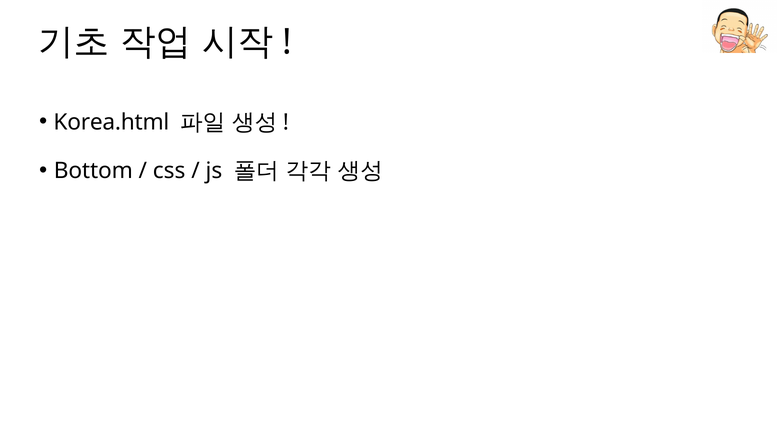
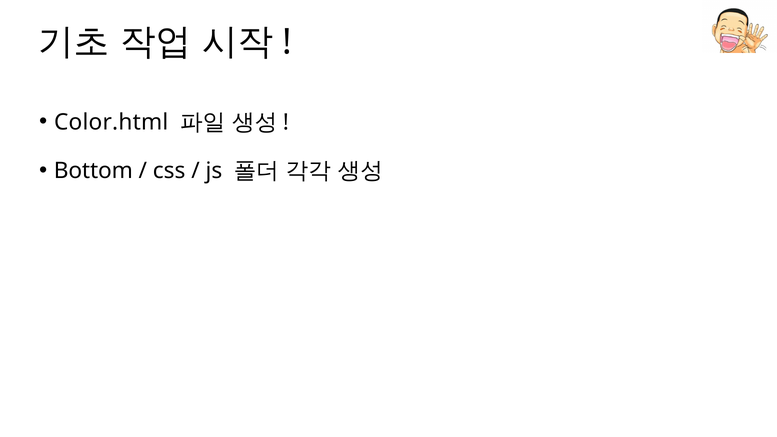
Korea.html: Korea.html -> Color.html
